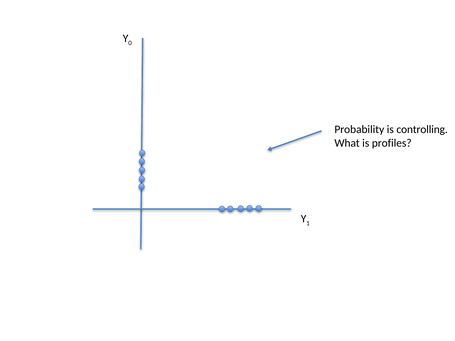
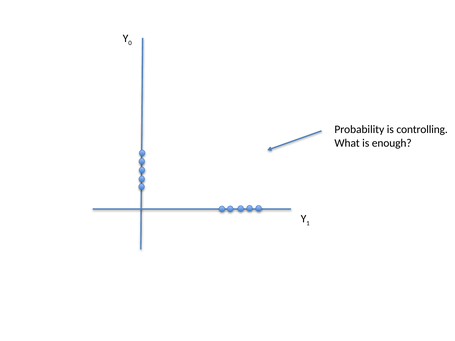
profiles: profiles -> enough
